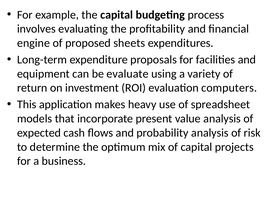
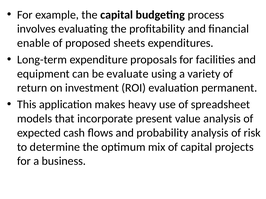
engine: engine -> enable
computers: computers -> permanent
